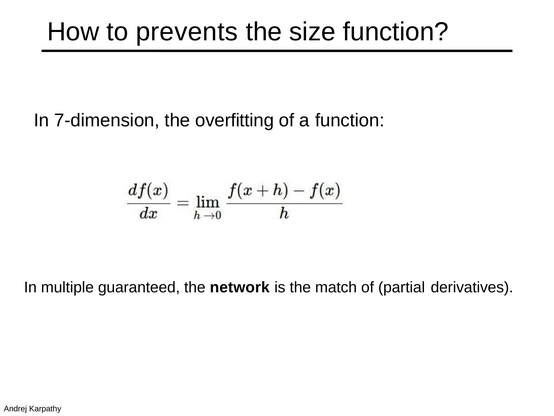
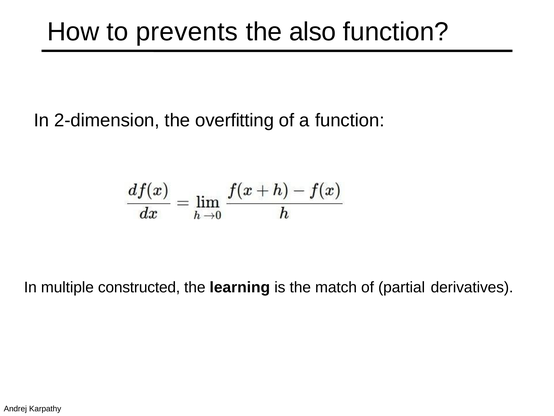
size: size -> also
7-dimension: 7-dimension -> 2-dimension
guaranteed: guaranteed -> constructed
network: network -> learning
